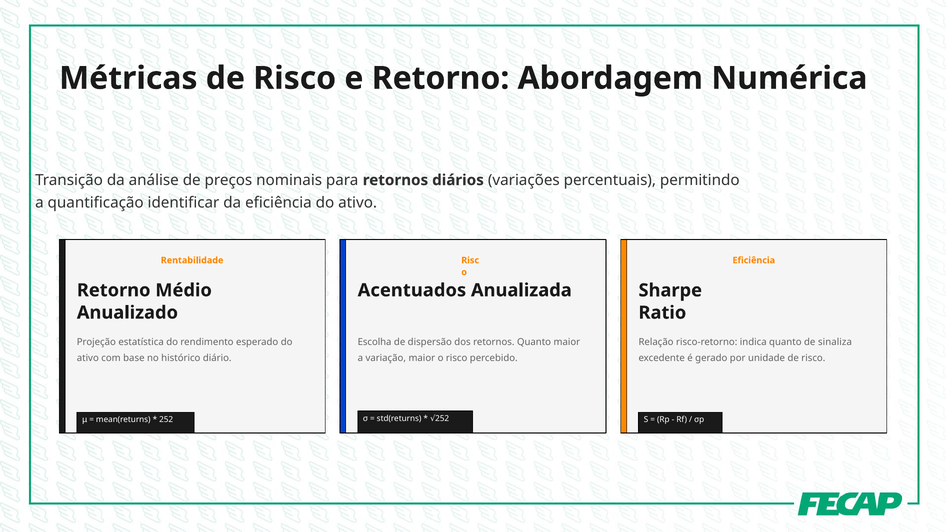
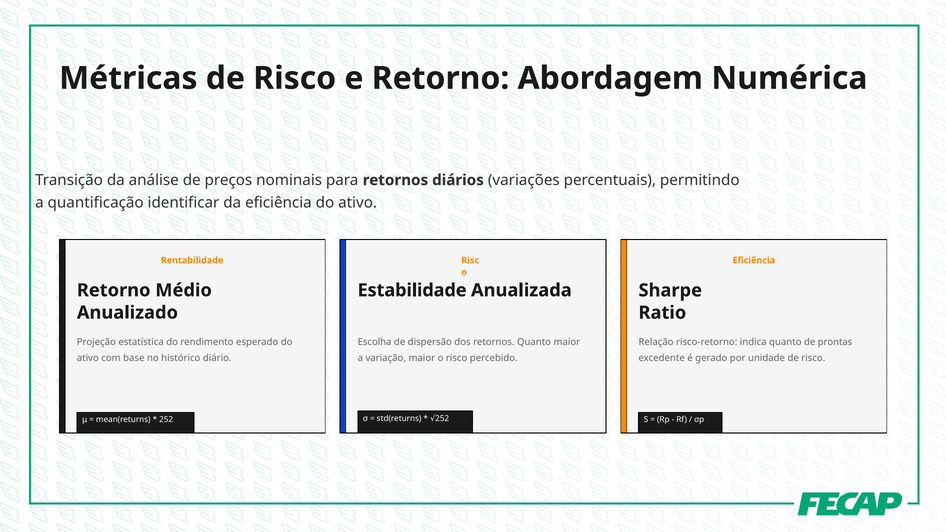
Acentuados: Acentuados -> Estabilidade
sinaliza: sinaliza -> prontas
